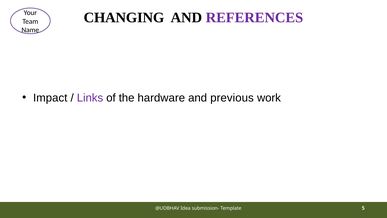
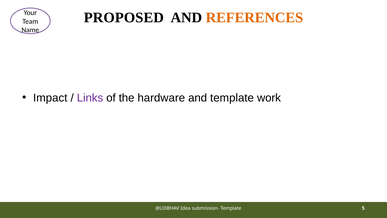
CHANGING: CHANGING -> PROPOSED
REFERENCES colour: purple -> orange
and previous: previous -> template
